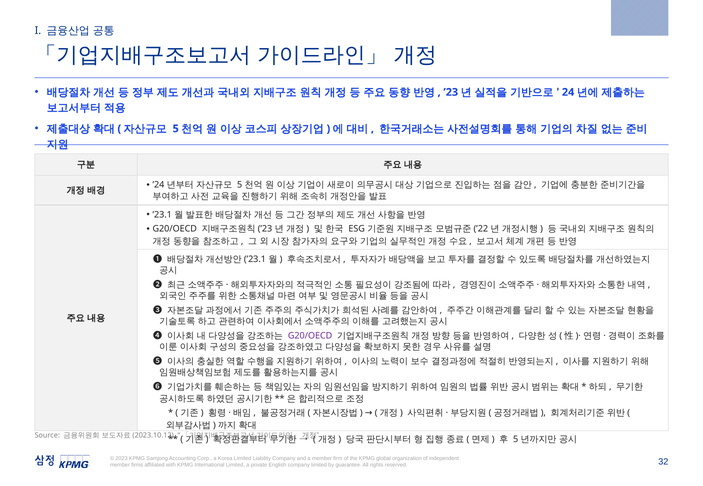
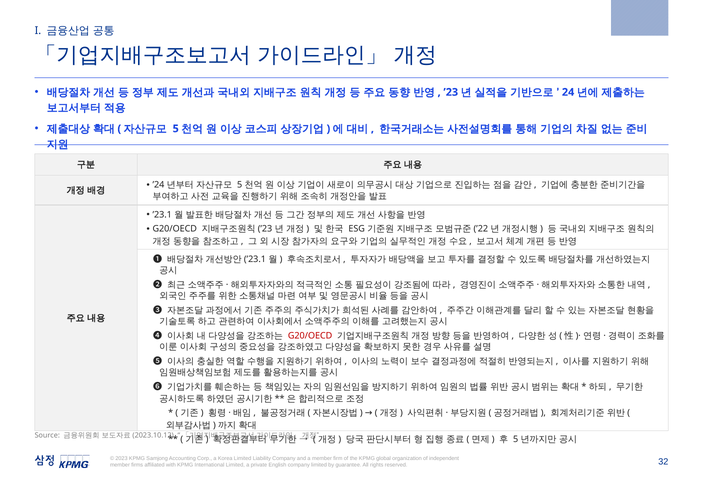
G20/OECD at (310, 336) colour: purple -> red
